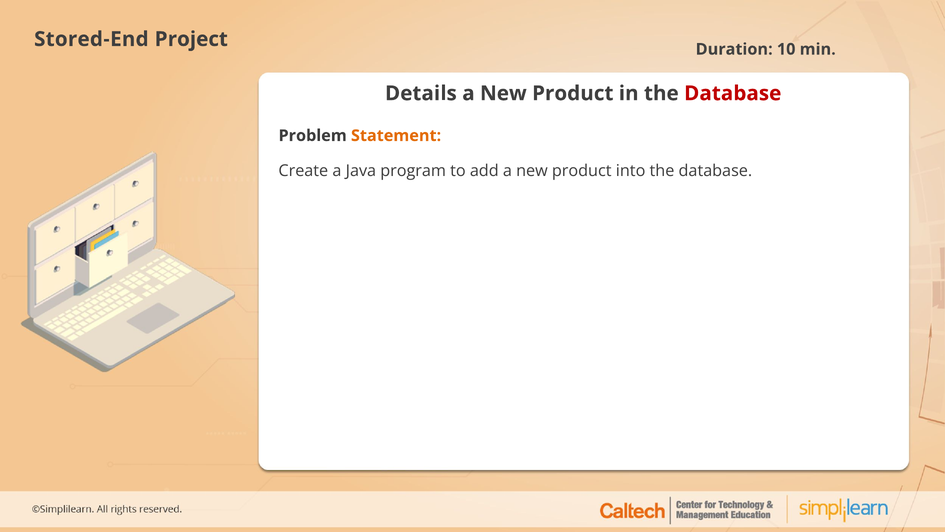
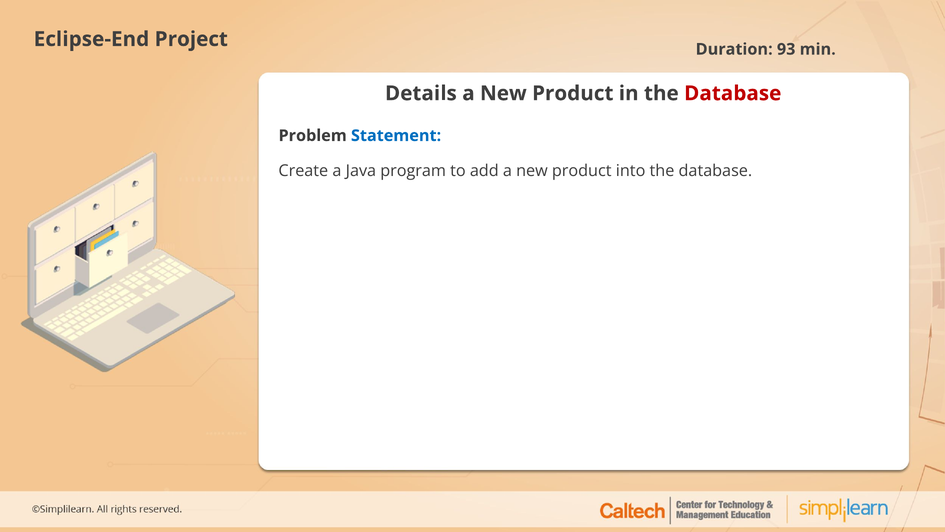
Stored-End: Stored-End -> Eclipse-End
10: 10 -> 93
Statement colour: orange -> blue
